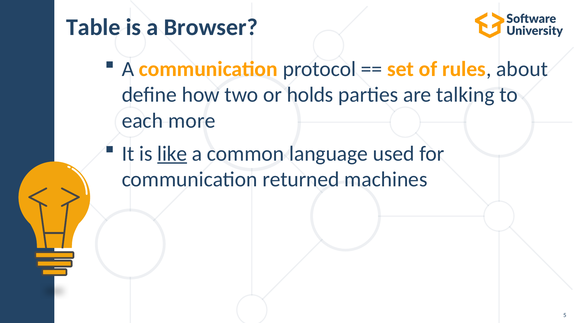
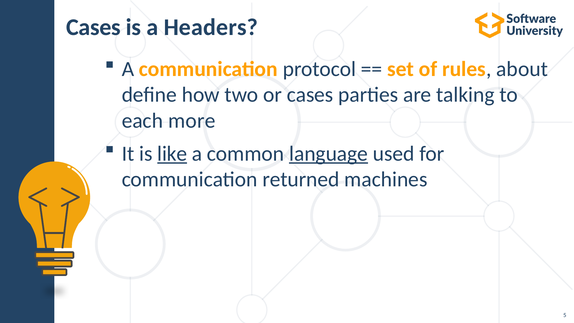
Table at (93, 27): Table -> Cases
Browser: Browser -> Headers
or holds: holds -> cases
language underline: none -> present
